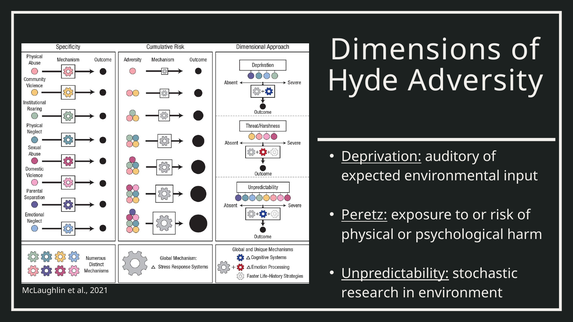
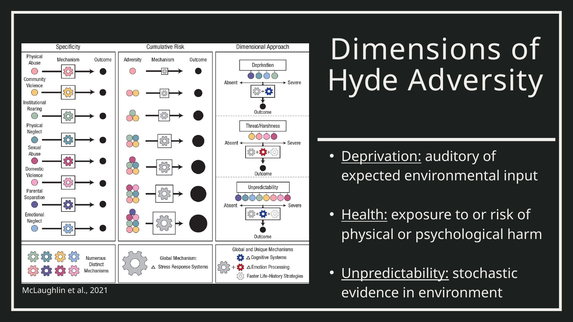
Peretz: Peretz -> Health
research: research -> evidence
